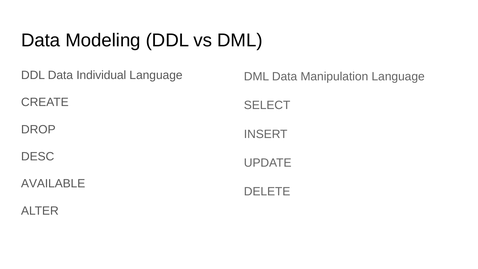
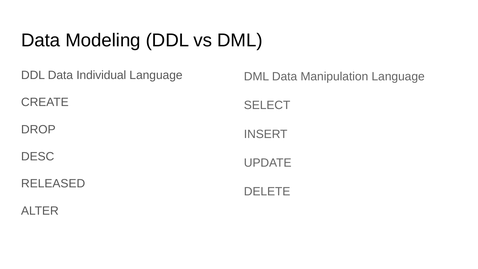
AVAILABLE: AVAILABLE -> RELEASED
